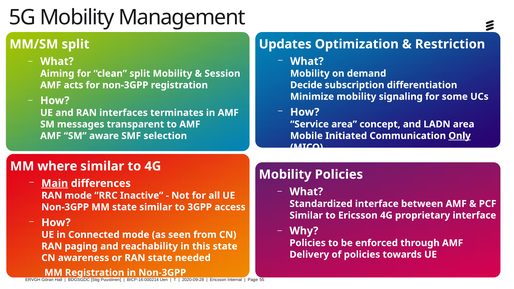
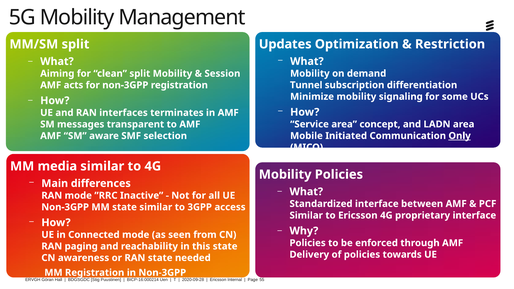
Decide: Decide -> Tunnel
where: where -> media
Main underline: present -> none
